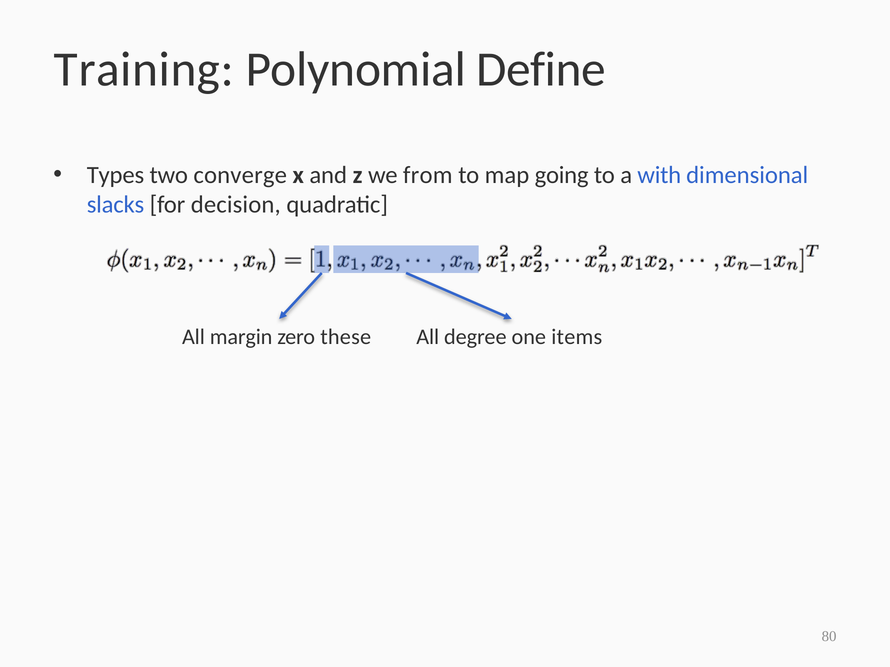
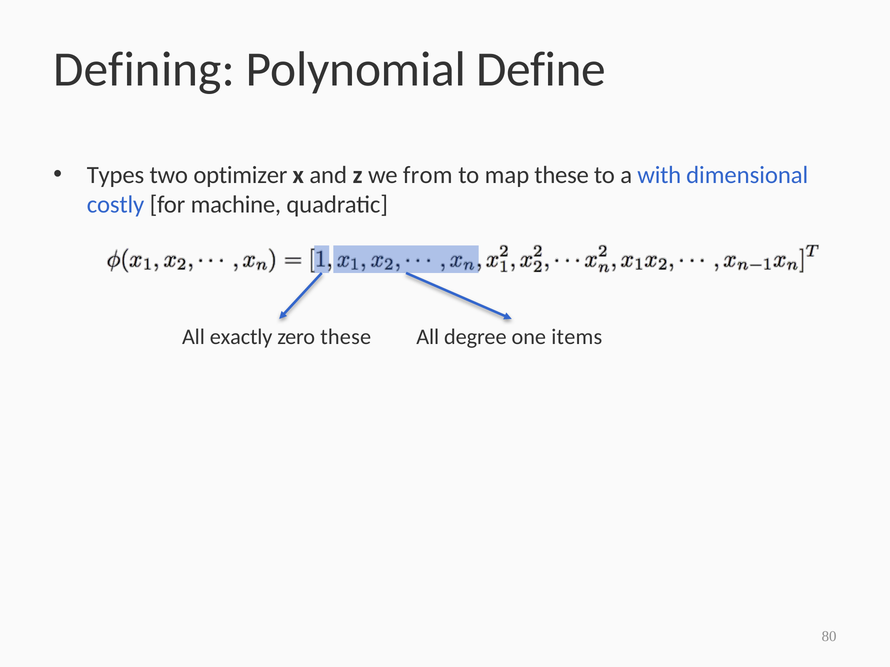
Training: Training -> Defining
converge: converge -> optimizer
map going: going -> these
slacks: slacks -> costly
decision: decision -> machine
margin: margin -> exactly
